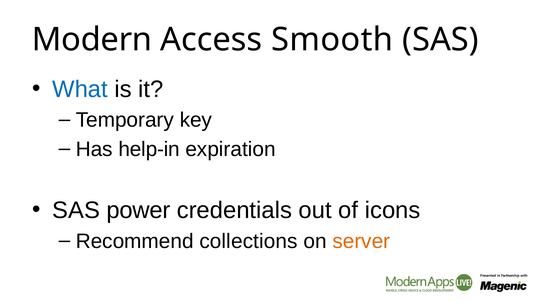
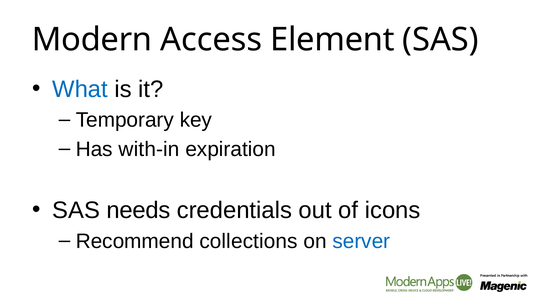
Smooth: Smooth -> Element
help-in: help-in -> with-in
power: power -> needs
server colour: orange -> blue
